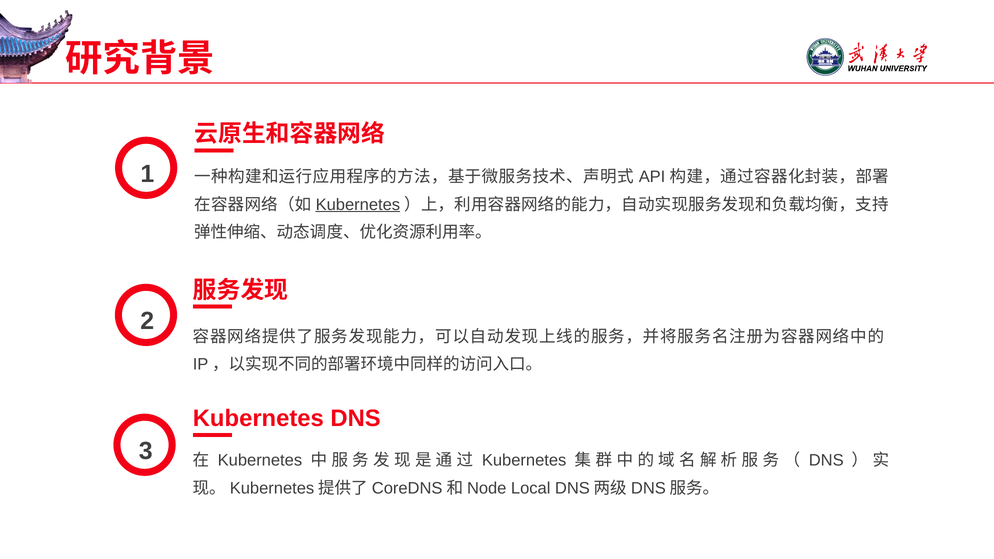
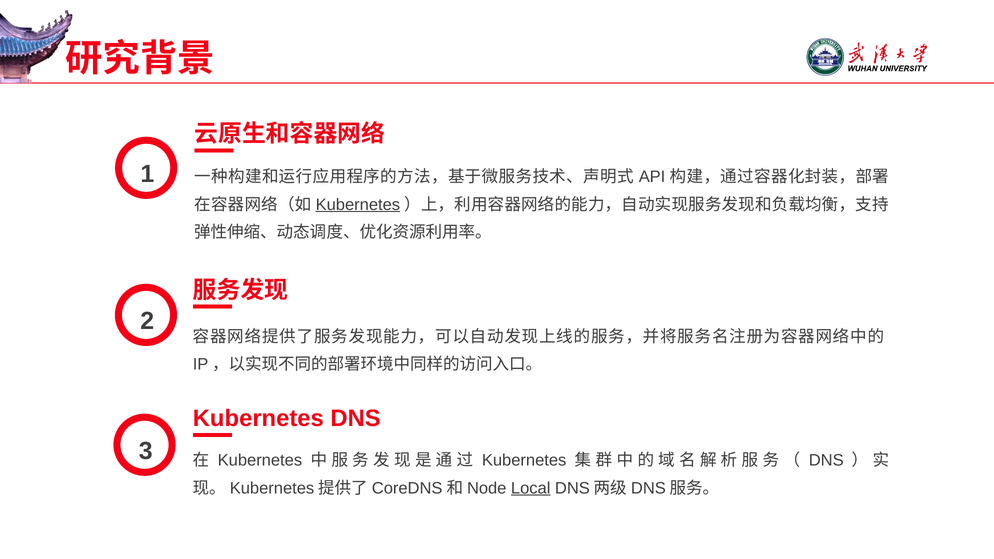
Local underline: none -> present
